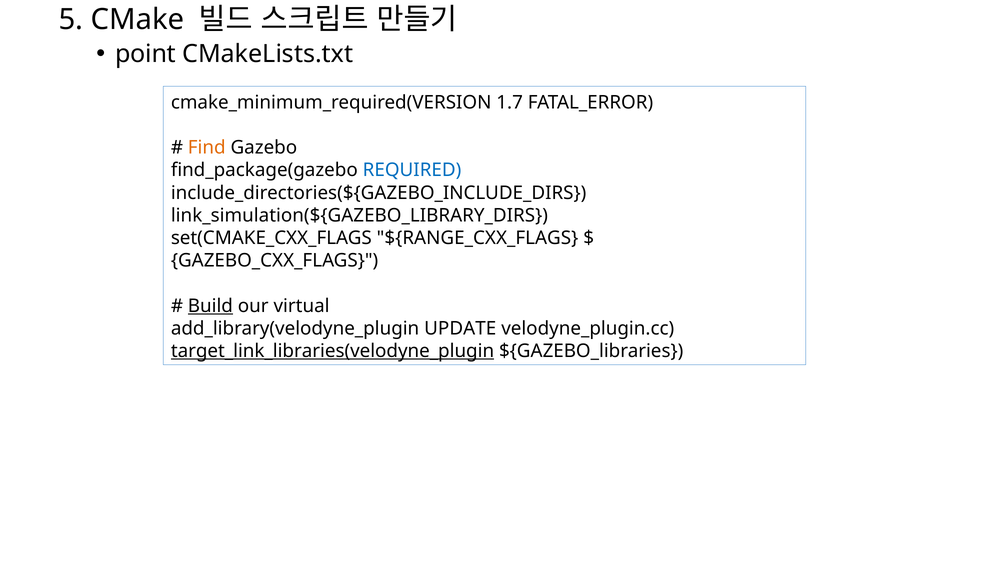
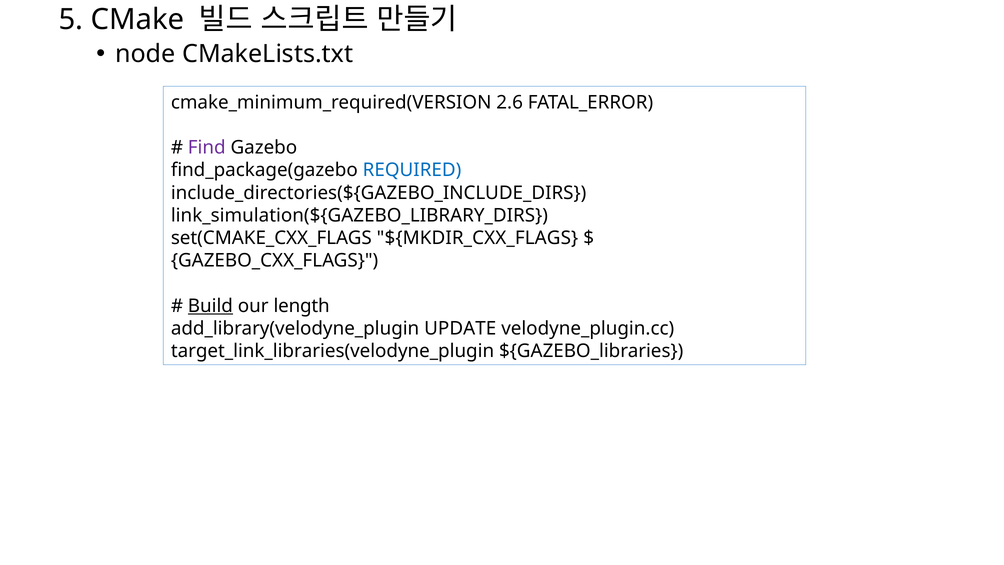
point: point -> node
1.7: 1.7 -> 2.6
Find colour: orange -> purple
${RANGE_CXX_FLAGS: ${RANGE_CXX_FLAGS -> ${MKDIR_CXX_FLAGS
virtual: virtual -> length
target_link_libraries(velodyne_plugin underline: present -> none
